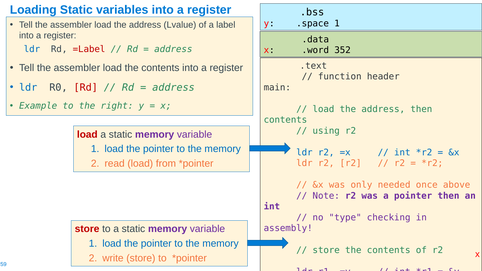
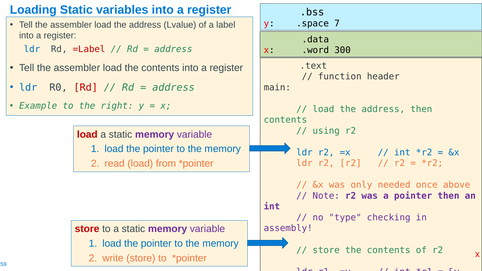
.space 1: 1 -> 7
352: 352 -> 300
